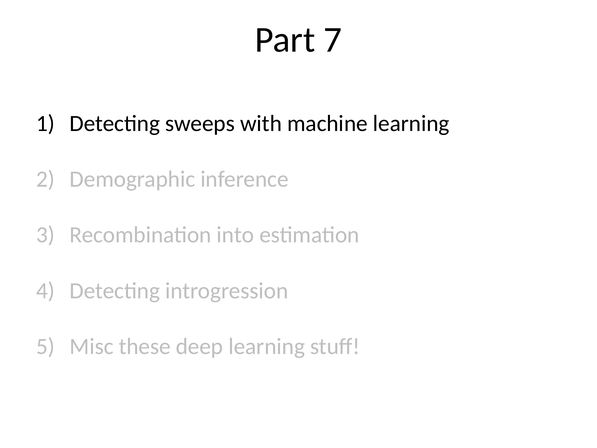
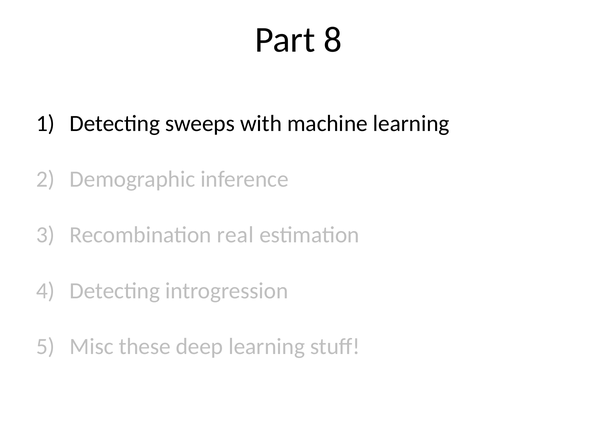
7: 7 -> 8
into: into -> real
